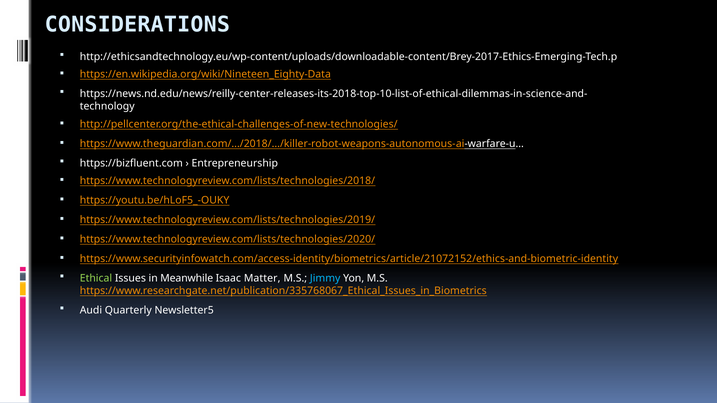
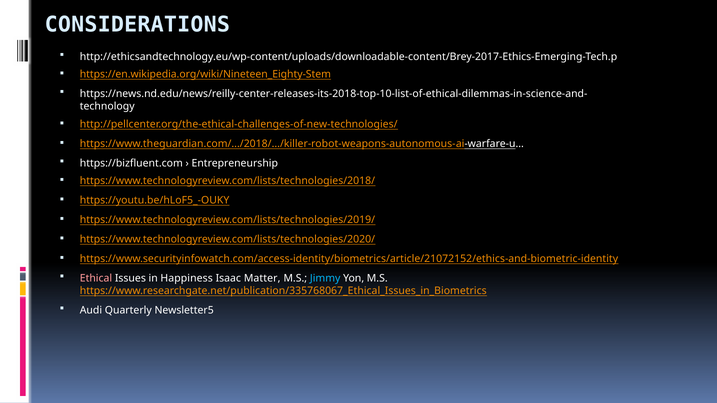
https://en.wikipedia.org/wiki/Nineteen_Eighty-Data: https://en.wikipedia.org/wiki/Nineteen_Eighty-Data -> https://en.wikipedia.org/wiki/Nineteen_Eighty-Stem
Ethical colour: light green -> pink
Meanwhile: Meanwhile -> Happiness
